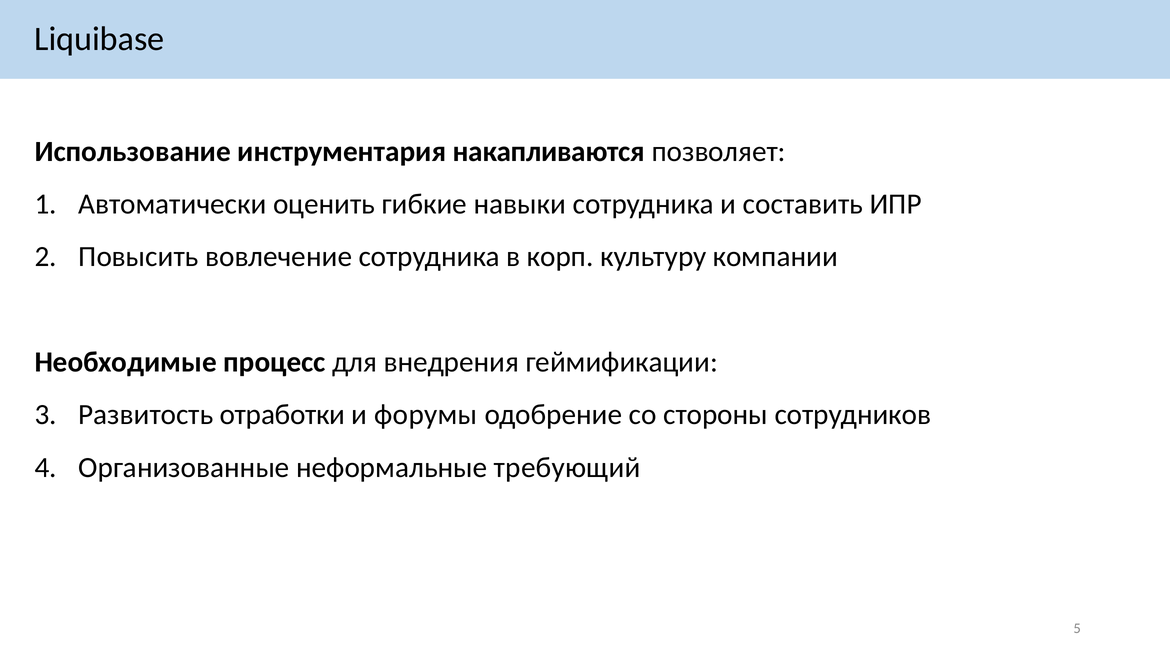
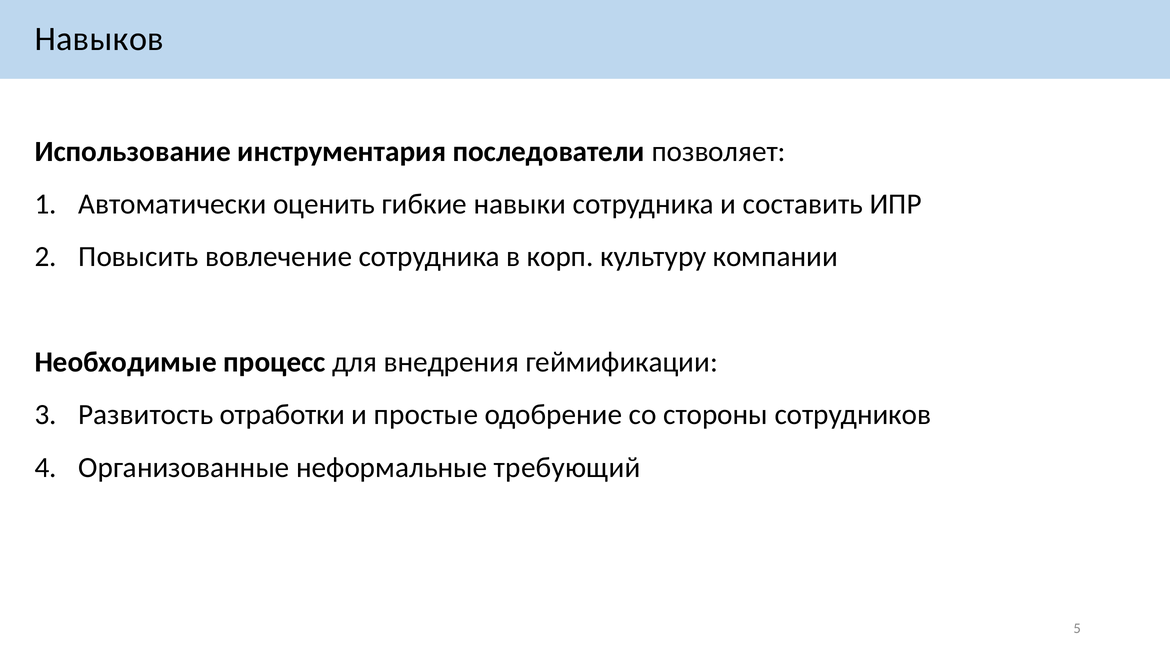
Liquibase: Liquibase -> Навыков
накапливаются: накапливаются -> последователи
форумы: форумы -> простые
